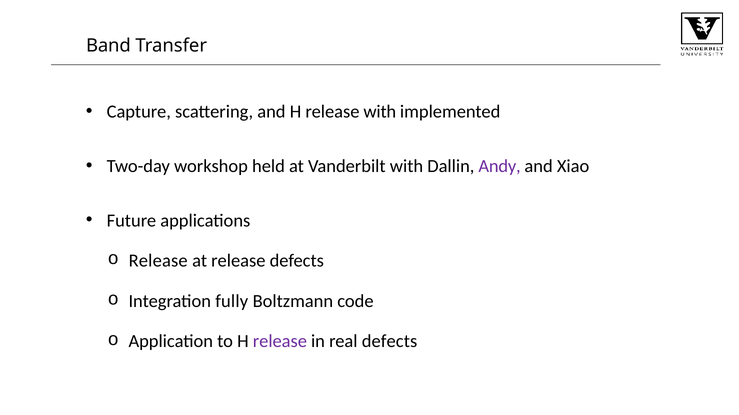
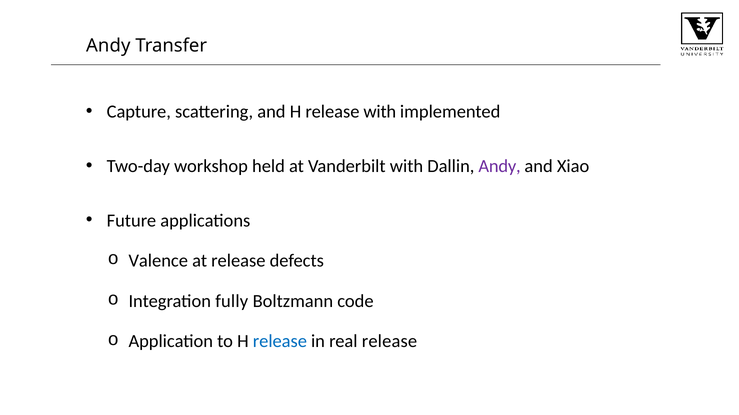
Band at (108, 46): Band -> Andy
Release at (158, 261): Release -> Valence
release at (280, 342) colour: purple -> blue
real defects: defects -> release
